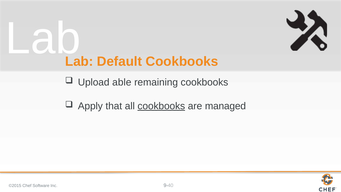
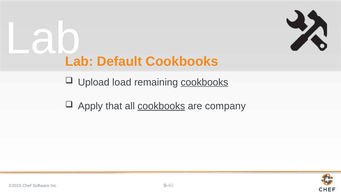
able: able -> load
cookbooks at (204, 82) underline: none -> present
managed: managed -> company
